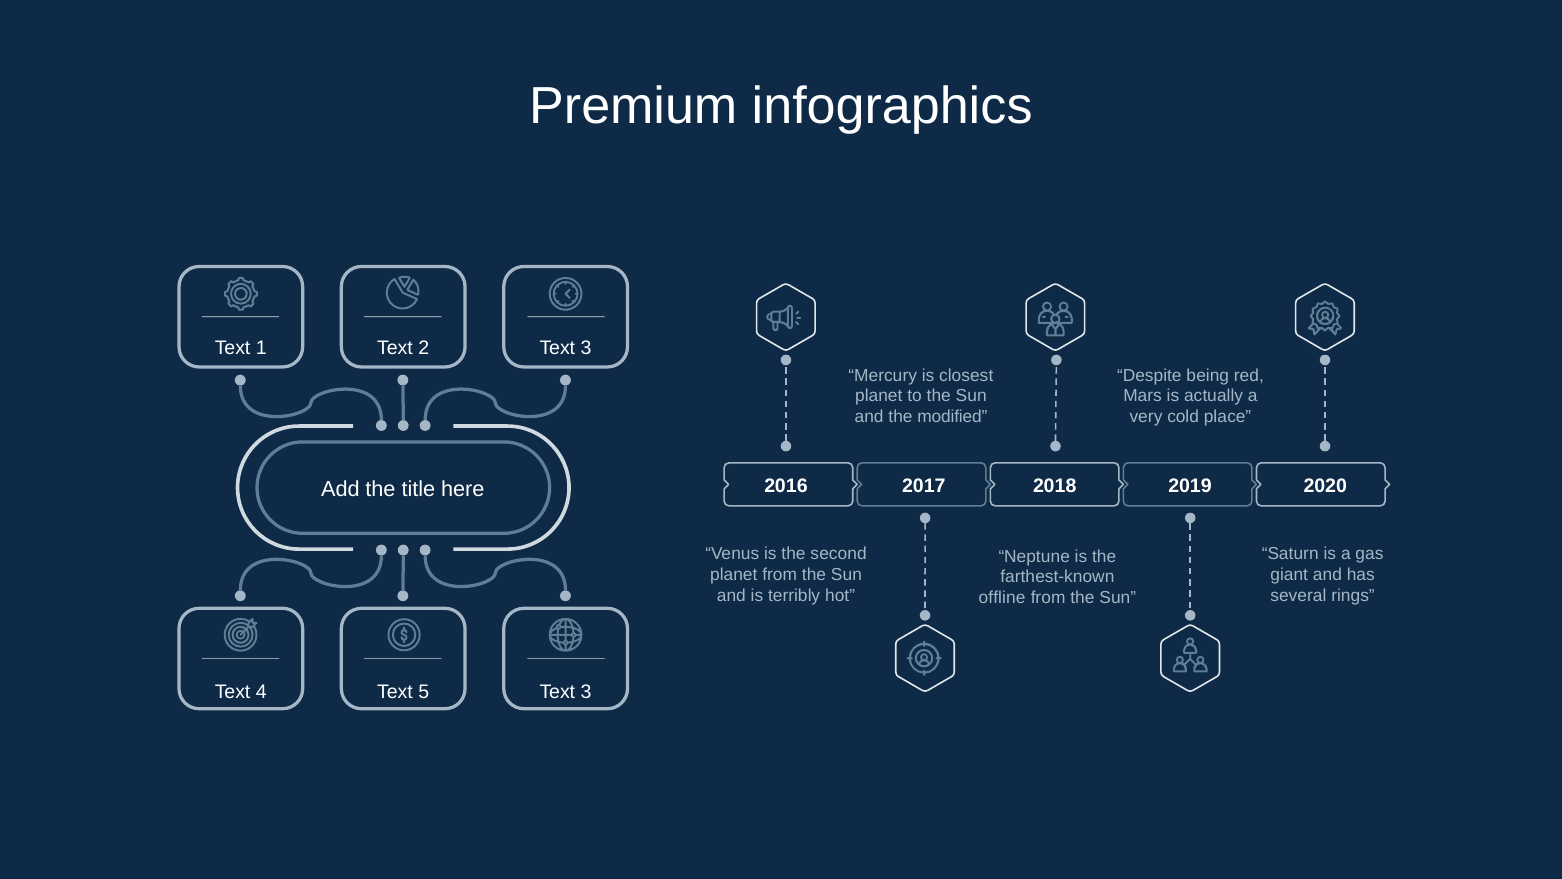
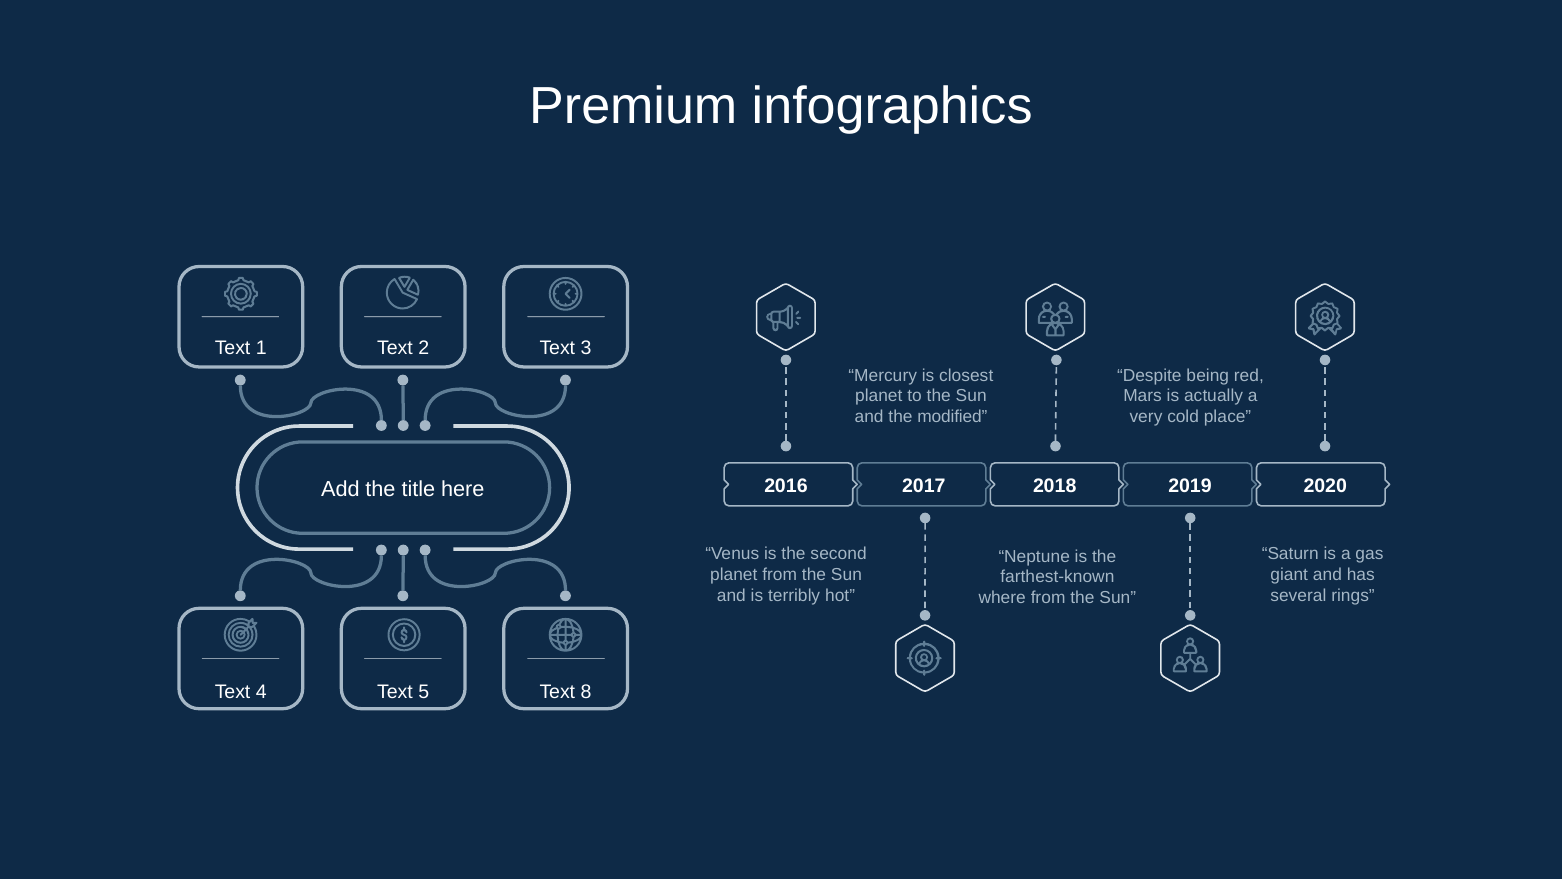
offline: offline -> where
5 Text 3: 3 -> 8
